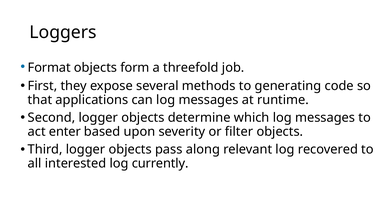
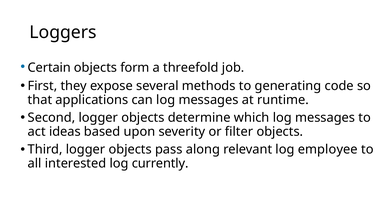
Format: Format -> Certain
enter: enter -> ideas
recovered: recovered -> employee
